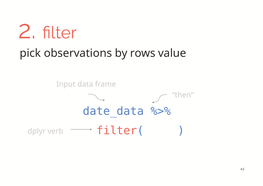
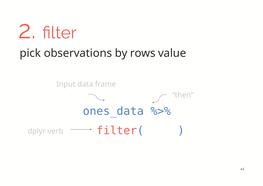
date_data: date_data -> ones_data
